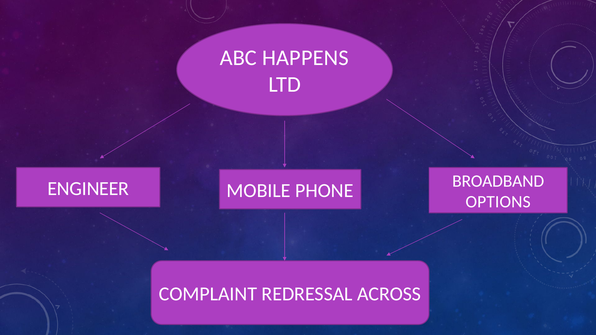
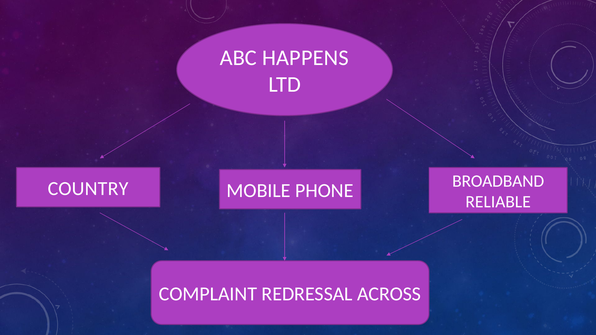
ENGINEER: ENGINEER -> COUNTRY
OPTIONS: OPTIONS -> RELIABLE
